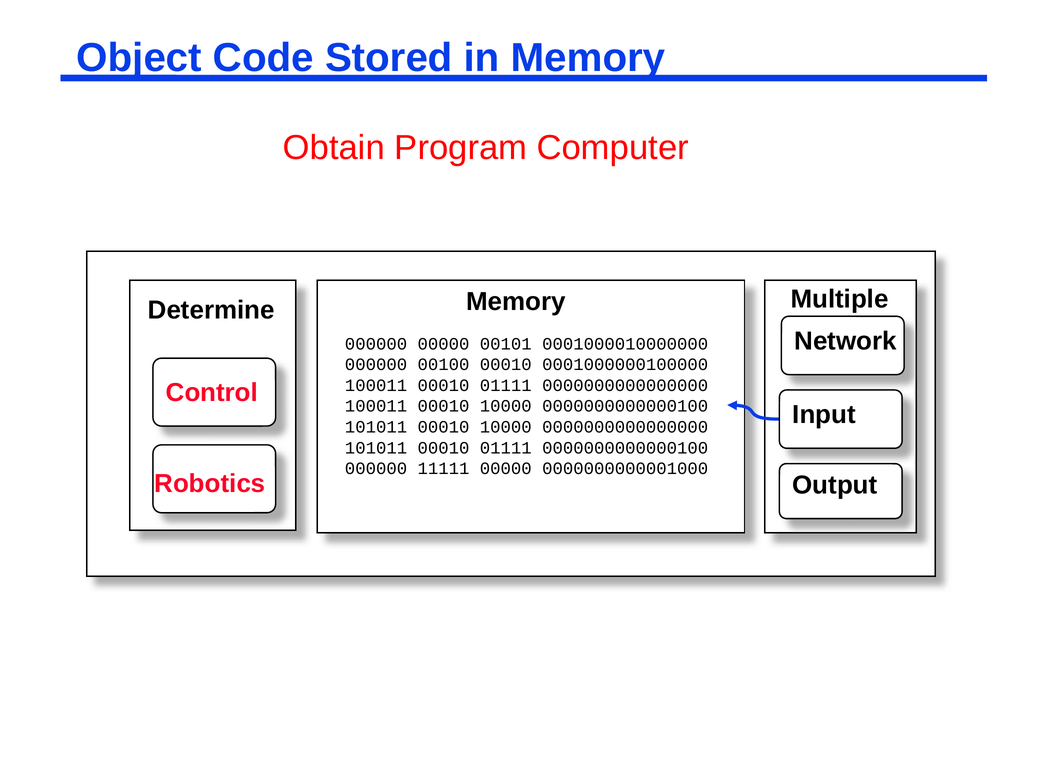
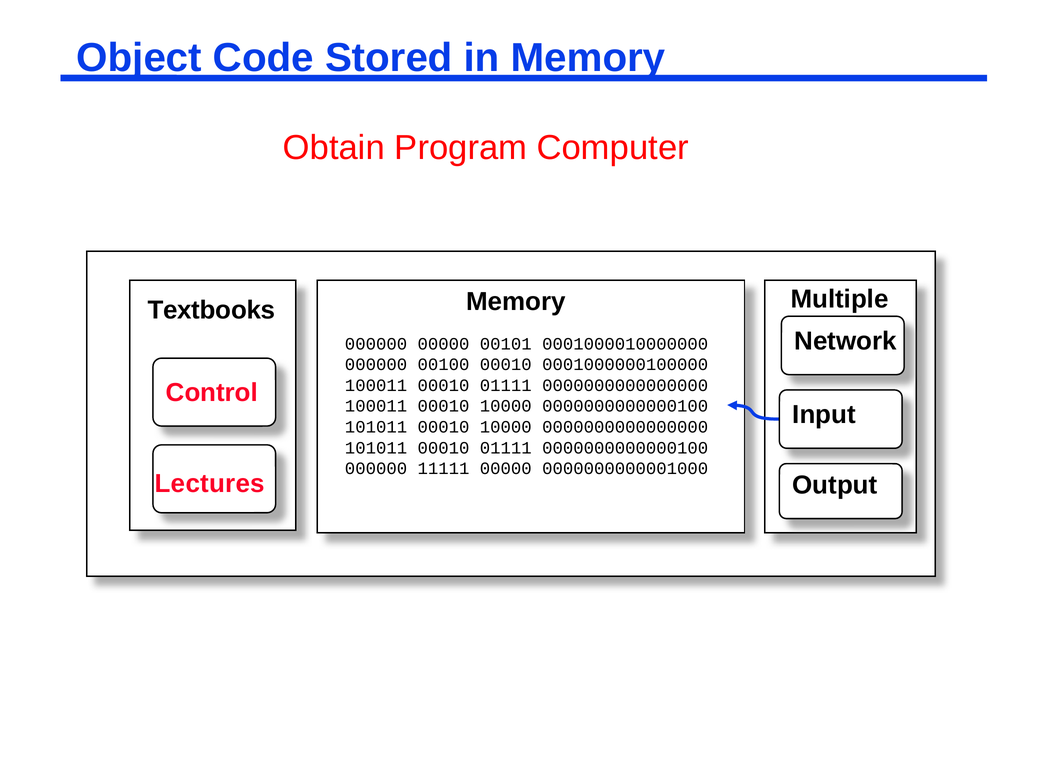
Determine: Determine -> Textbooks
Robotics: Robotics -> Lectures
